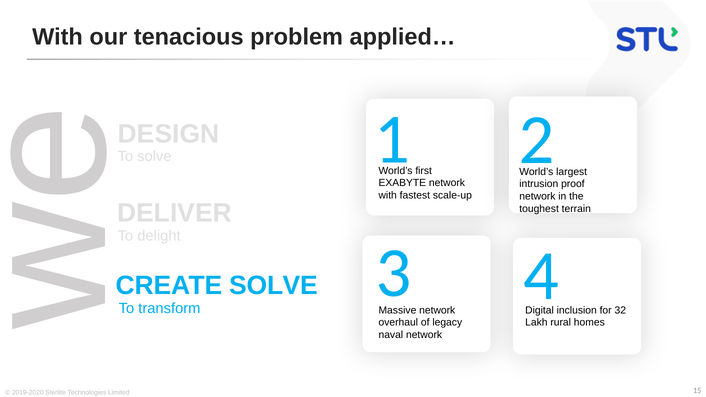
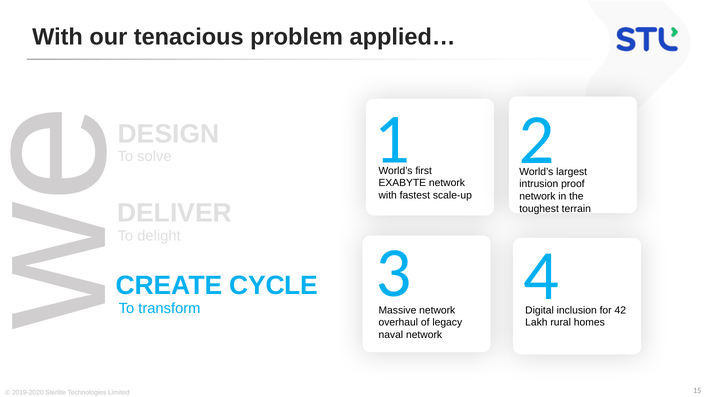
CREATE SOLVE: SOLVE -> CYCLE
32: 32 -> 42
